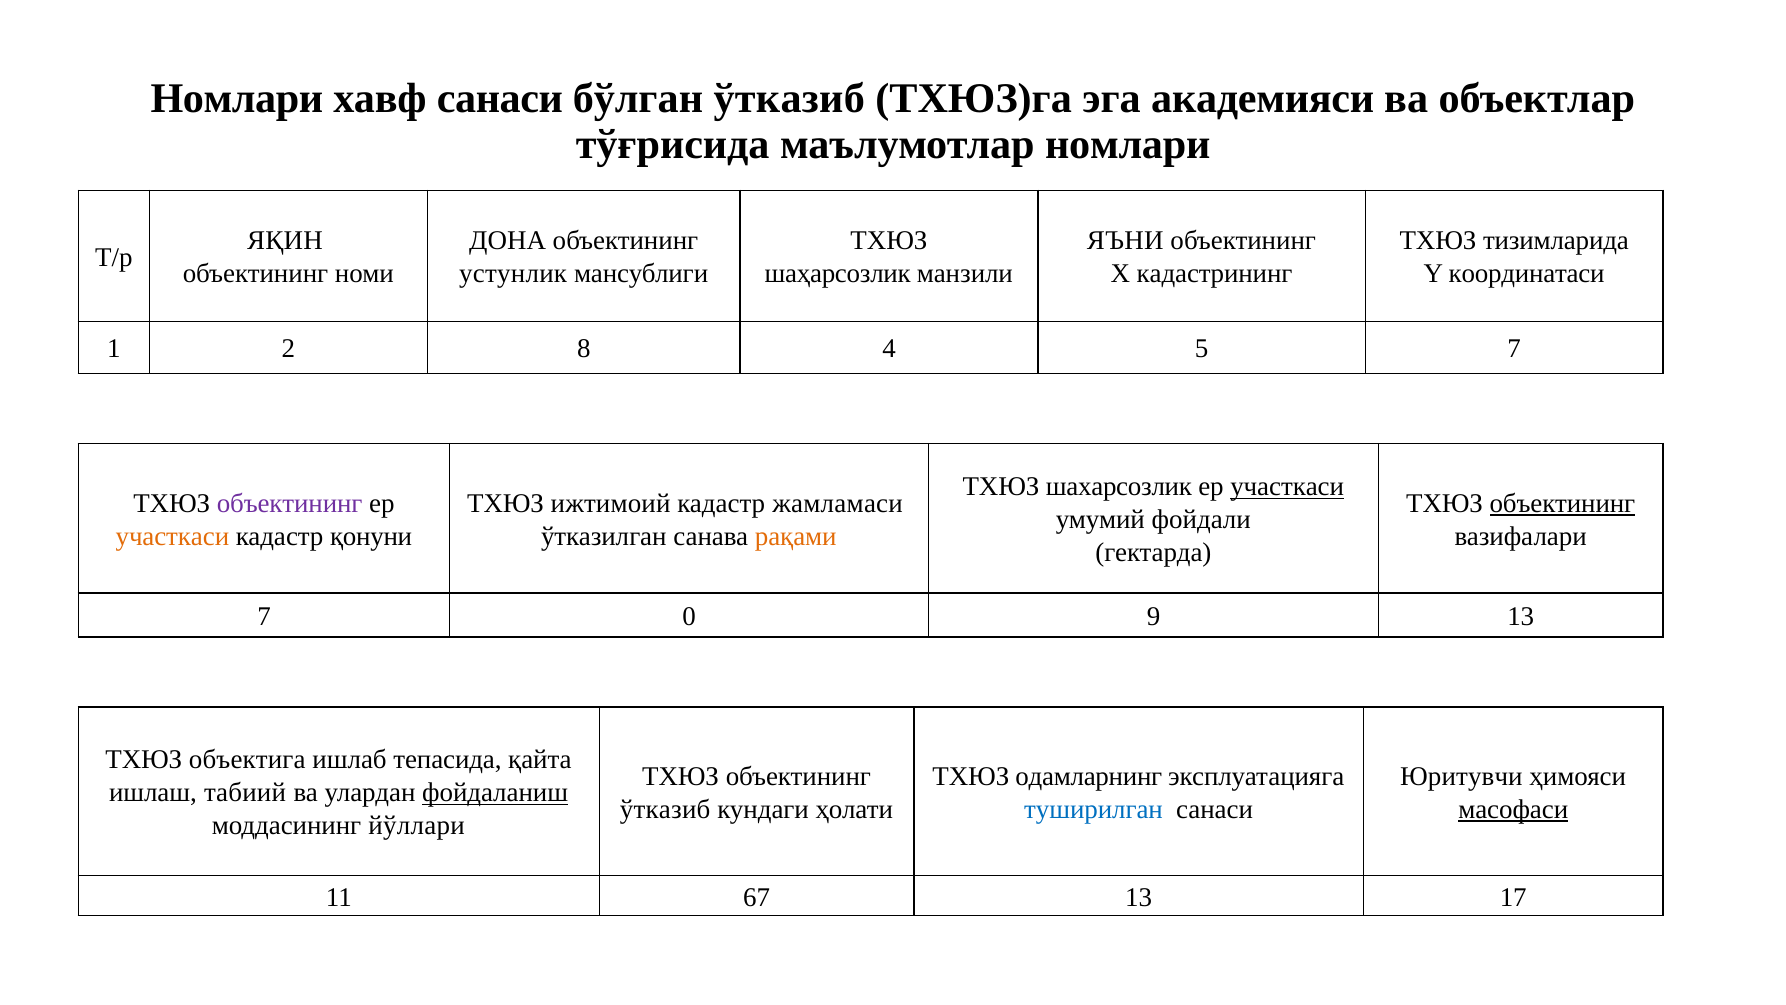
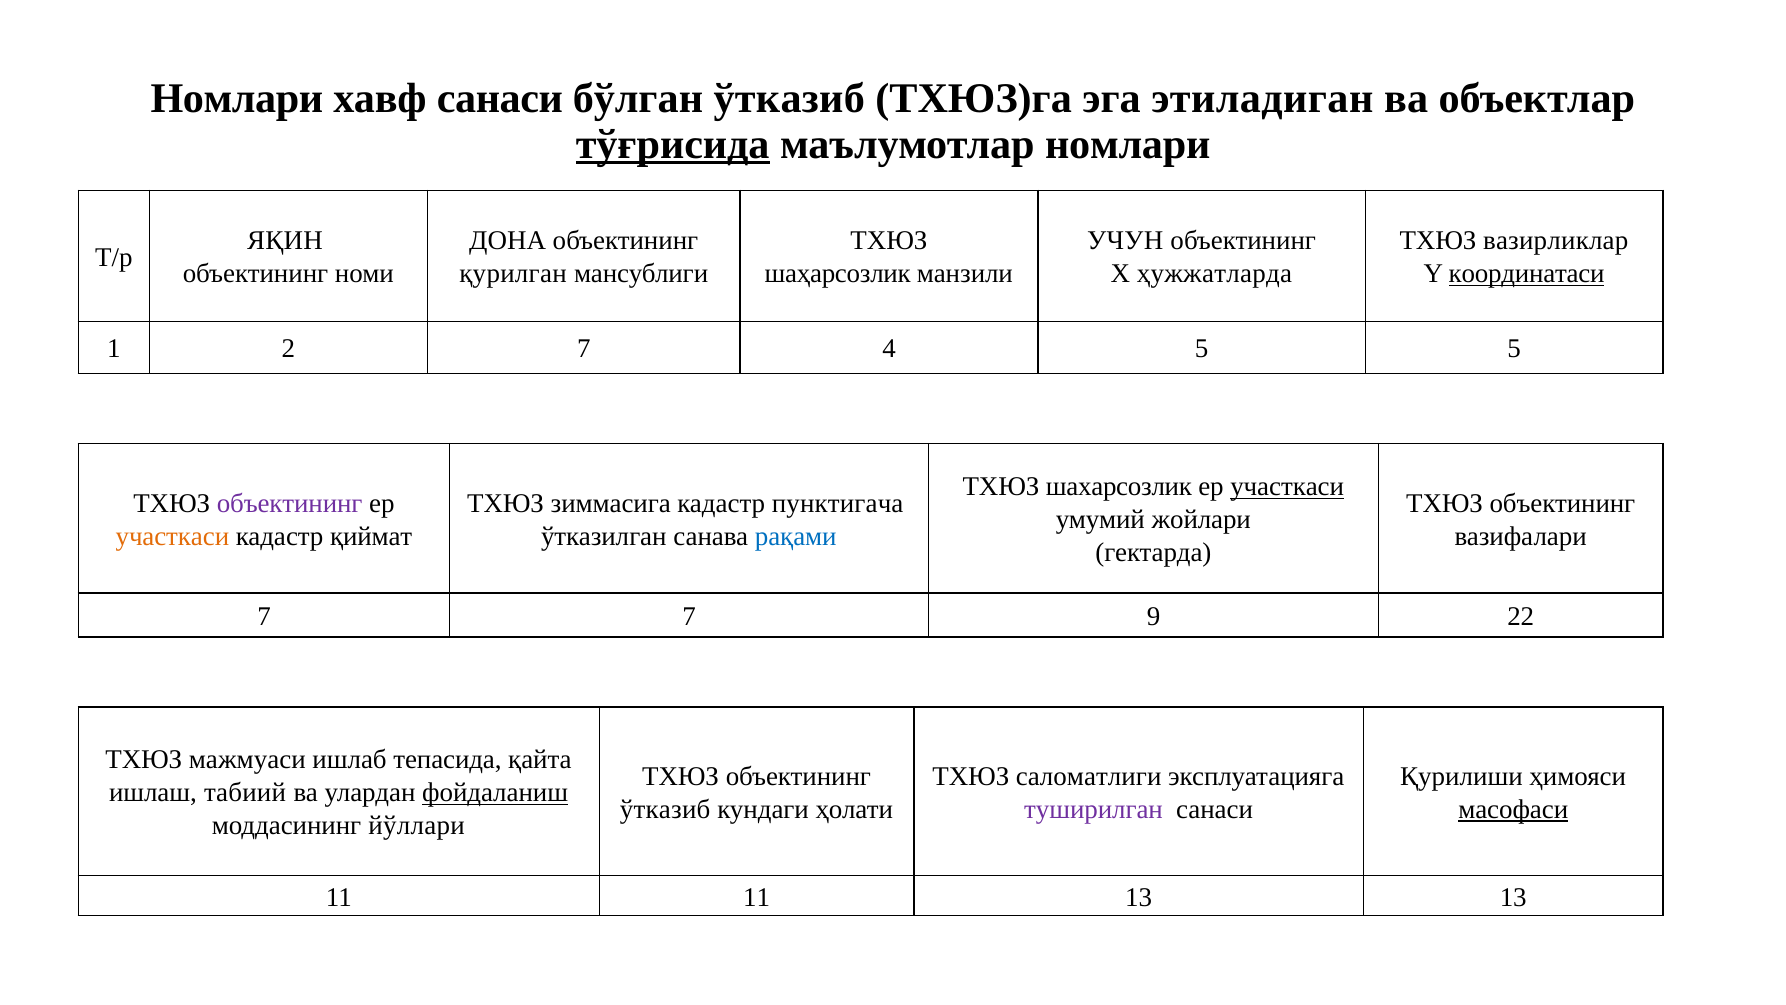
академияси: академияси -> этиладиган
тўғрисида underline: none -> present
ЯЪНИ: ЯЪНИ -> УЧУН
тизимларида: тизимларида -> вазирликлар
устунлик: устунлик -> қурилган
кадастрининг: кадастрининг -> ҳужжатларда
координатаси underline: none -> present
2 8: 8 -> 7
5 7: 7 -> 5
ижтимоий: ижтимоий -> зиммасига
жамламаси: жамламаси -> пунктигача
объектининг at (1562, 503) underline: present -> none
фойдали: фойдали -> жойлари
қонуни: қонуни -> қиймат
рақами colour: orange -> blue
7 0: 0 -> 7
9 13: 13 -> 22
объектига: объектига -> мажмуаси
одамларнинг: одамларнинг -> саломатлиги
Юритувчи: Юритувчи -> Қурилиши
туширилган colour: blue -> purple
11 67: 67 -> 11
13 17: 17 -> 13
